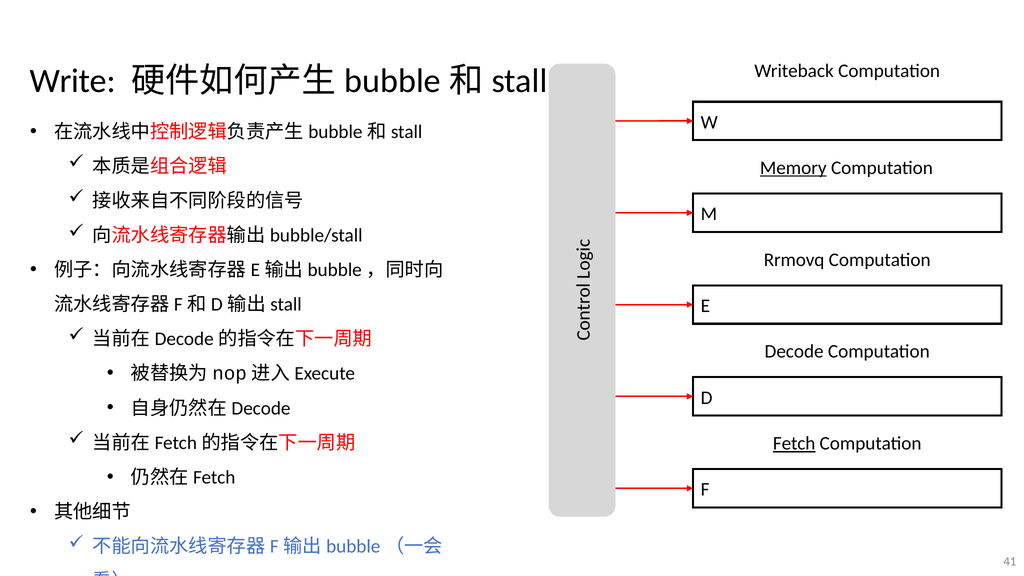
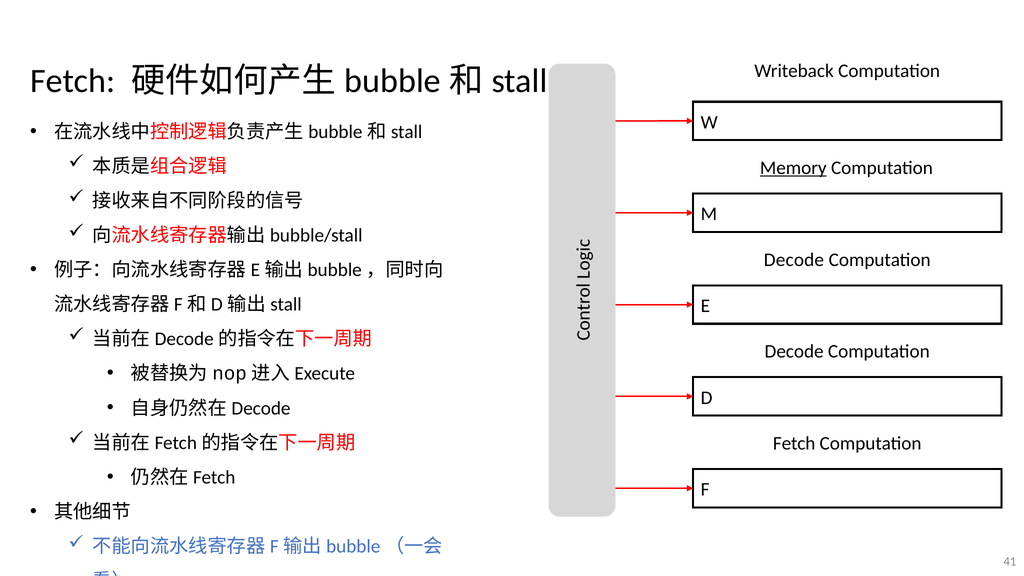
Write at (73, 81): Write -> Fetch
Rrmovq at (794, 260): Rrmovq -> Decode
Fetch at (794, 443) underline: present -> none
